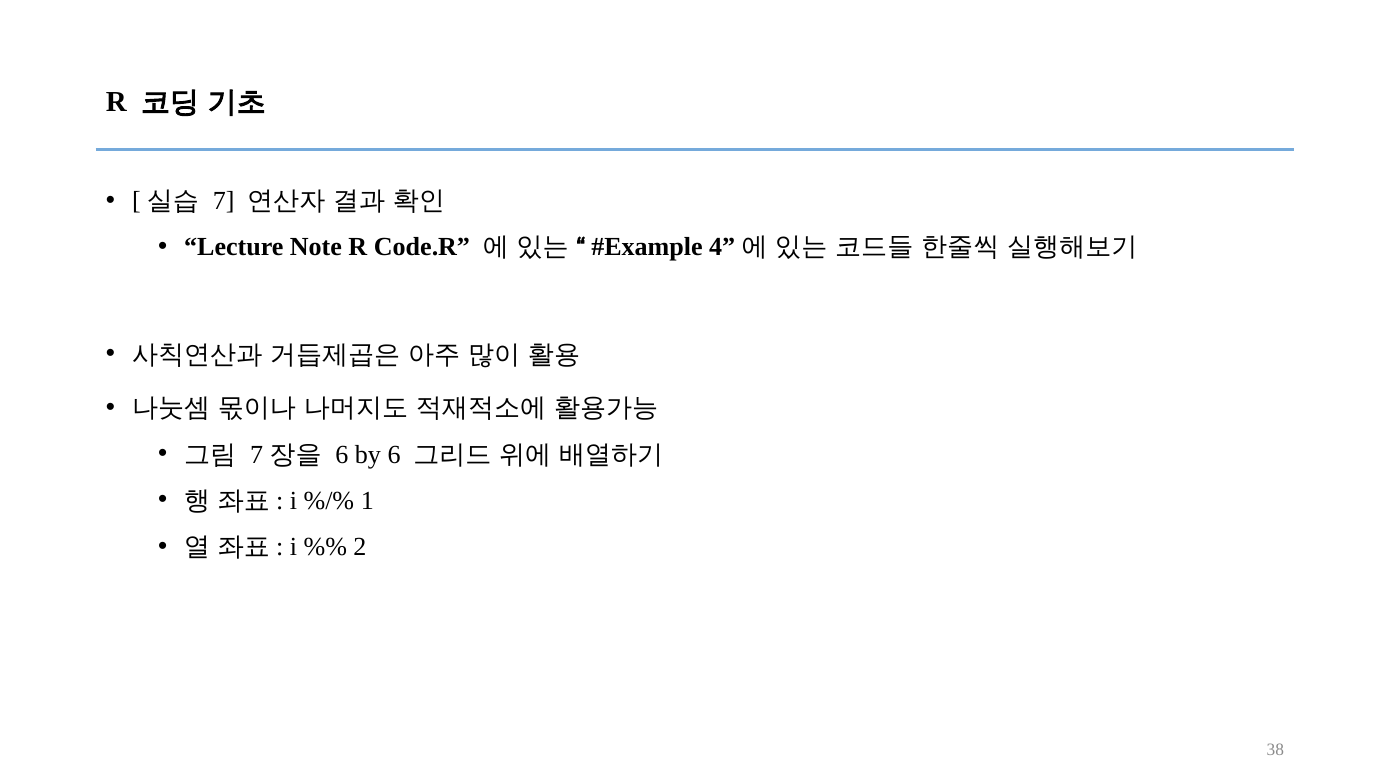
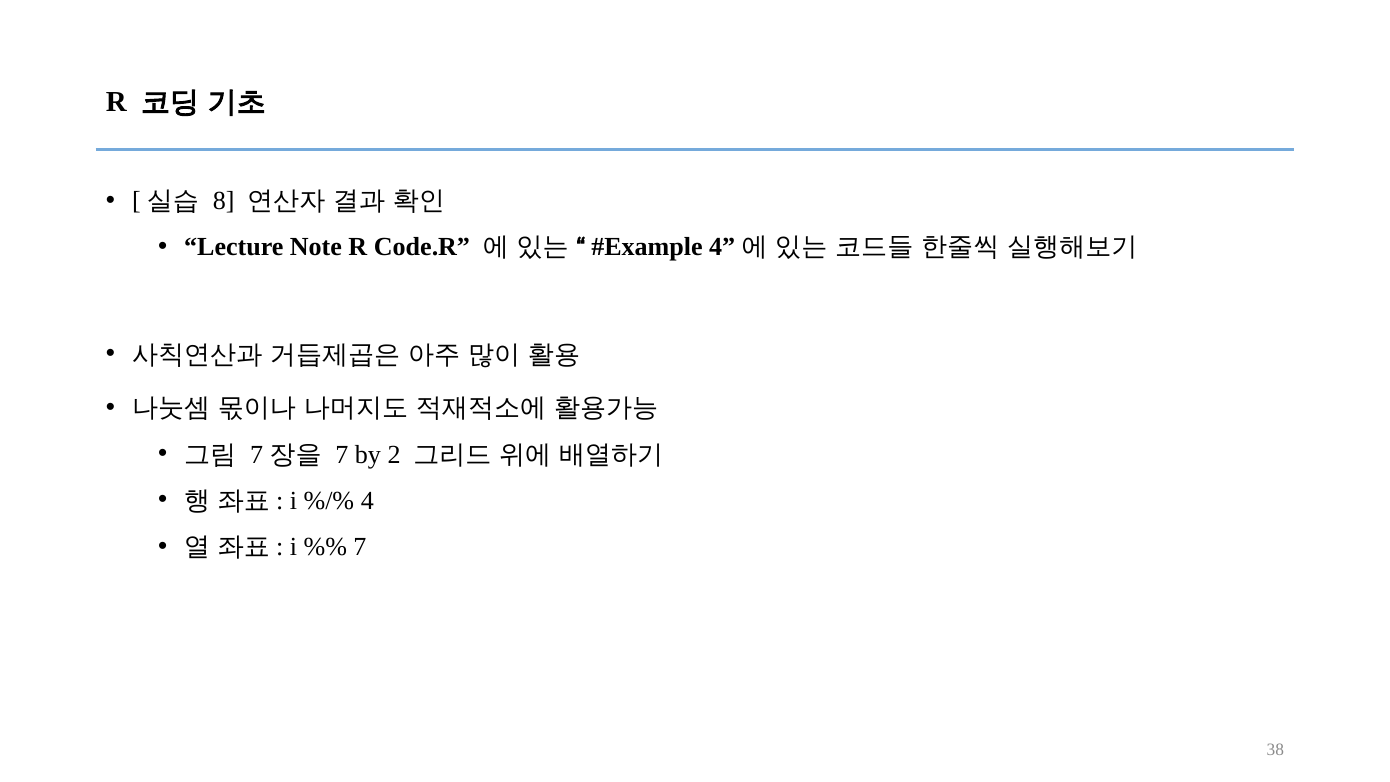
7: 7 -> 8
6 at (342, 454): 6 -> 7
by 6: 6 -> 2
1: 1 -> 4
2 at (360, 547): 2 -> 7
